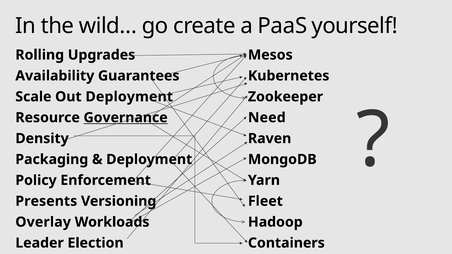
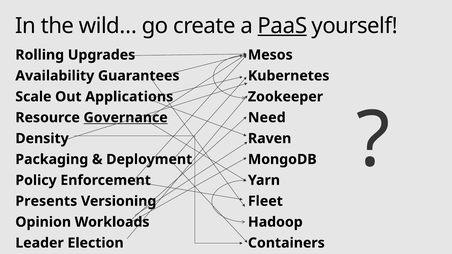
PaaS underline: none -> present
Out Deployment: Deployment -> Applications
Overlay: Overlay -> Opinion
